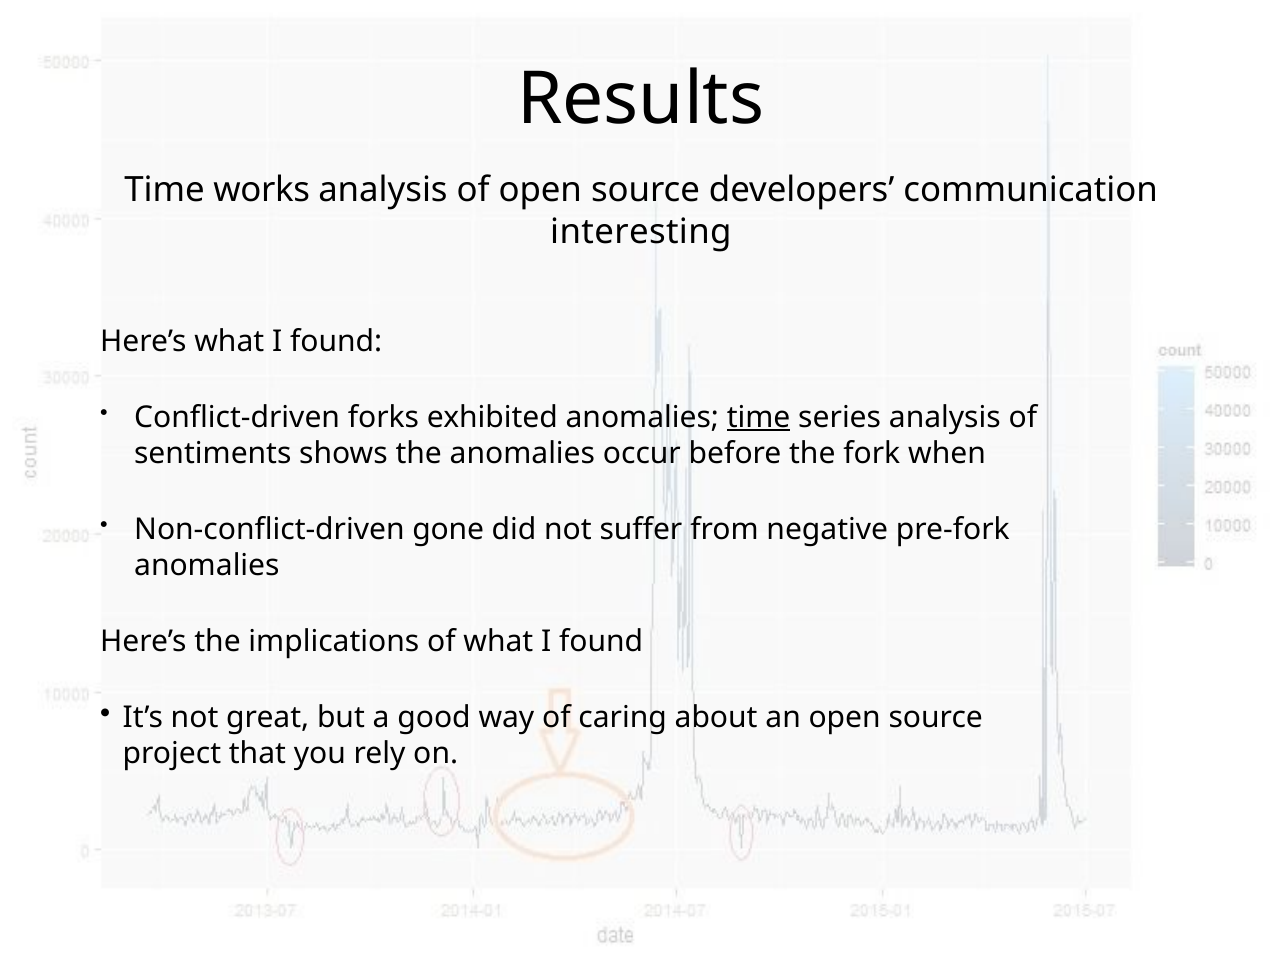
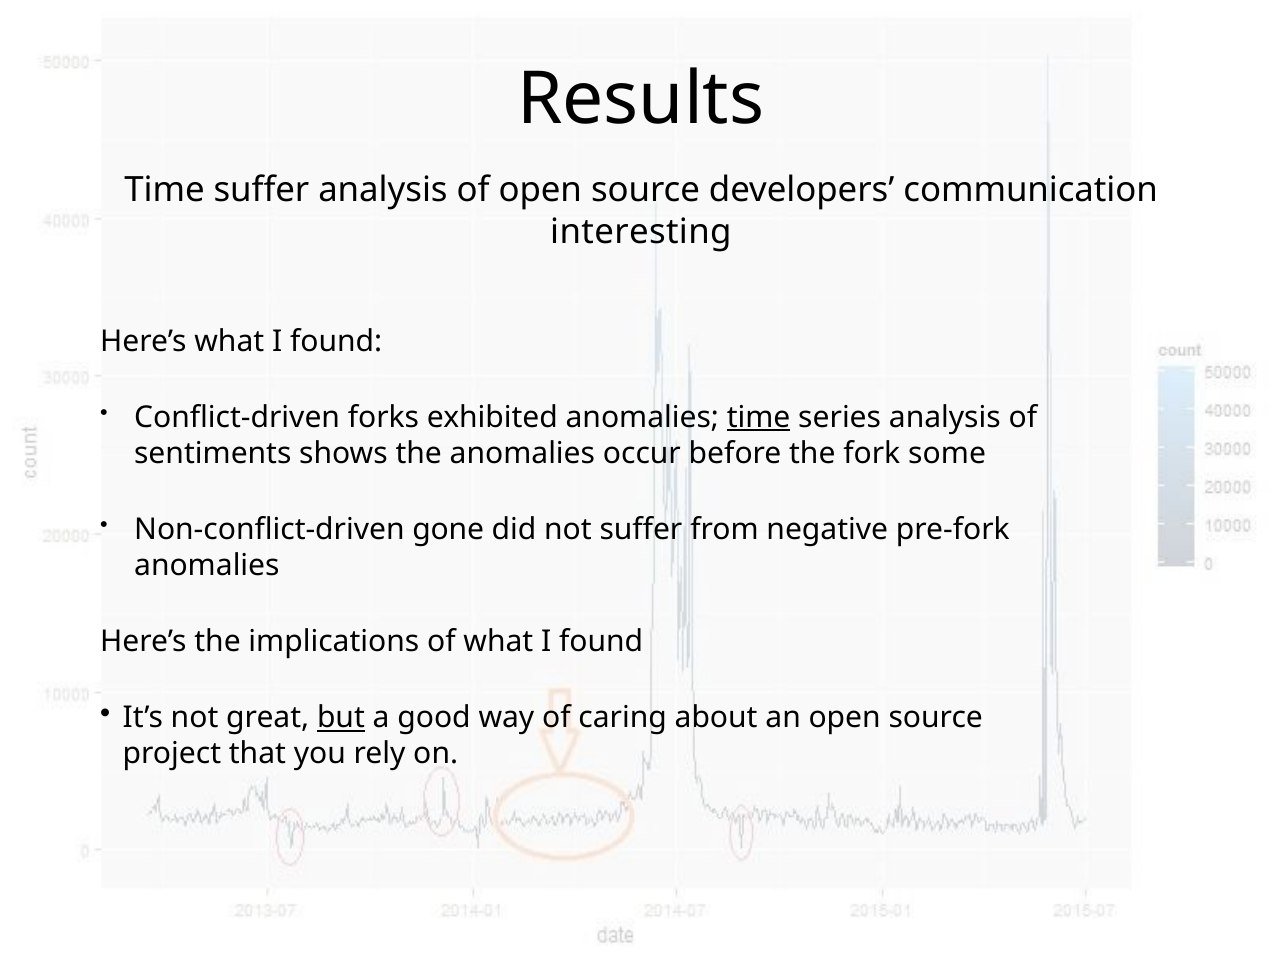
Time works: works -> suffer
when: when -> some
but underline: none -> present
